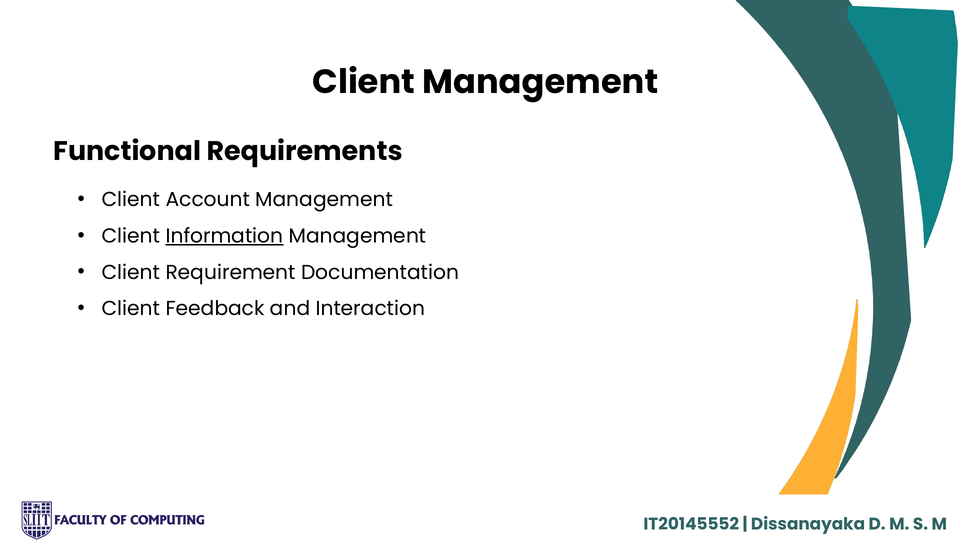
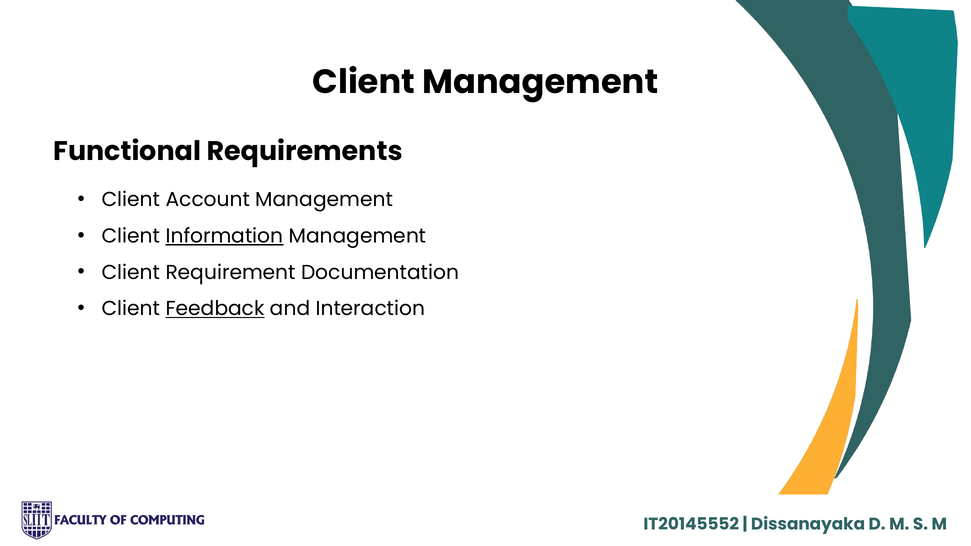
Feedback underline: none -> present
